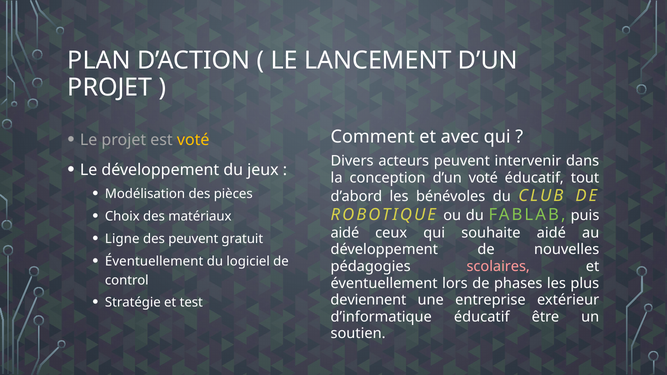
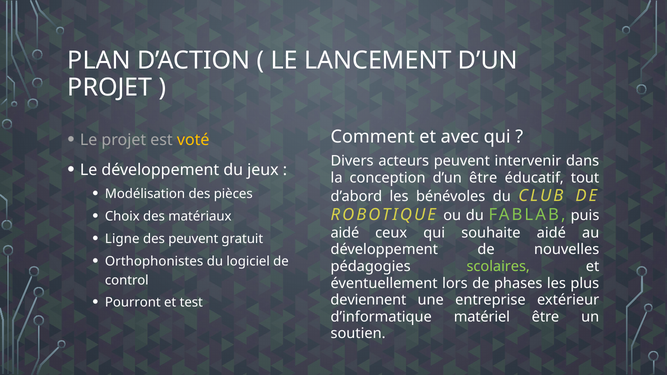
d’un voté: voté -> être
Éventuellement at (154, 261): Éventuellement -> Orthophonistes
scolaires colour: pink -> light green
Stratégie: Stratégie -> Pourront
d’informatique éducatif: éducatif -> matériel
